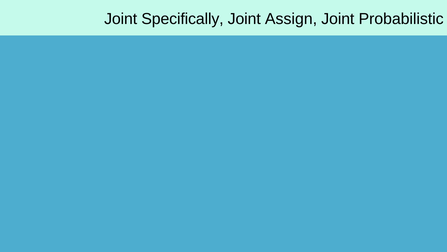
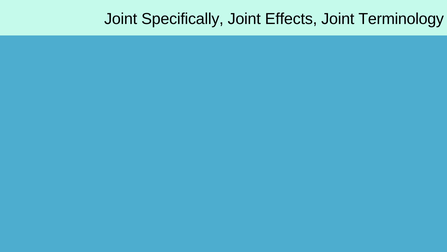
Assign: Assign -> Effects
Probabilistic: Probabilistic -> Terminology
